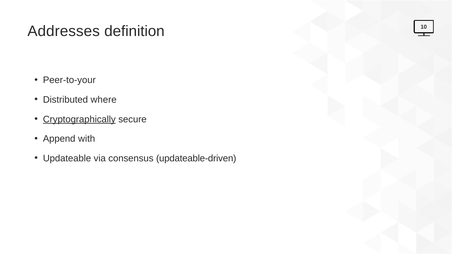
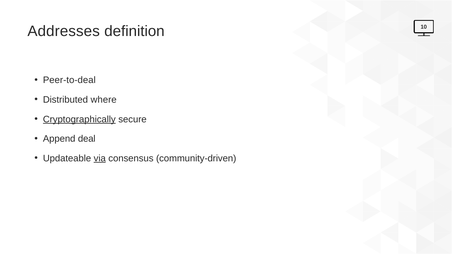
Peer-to-your: Peer-to-your -> Peer-to-deal
with: with -> deal
via underline: none -> present
updateable-driven: updateable-driven -> community-driven
